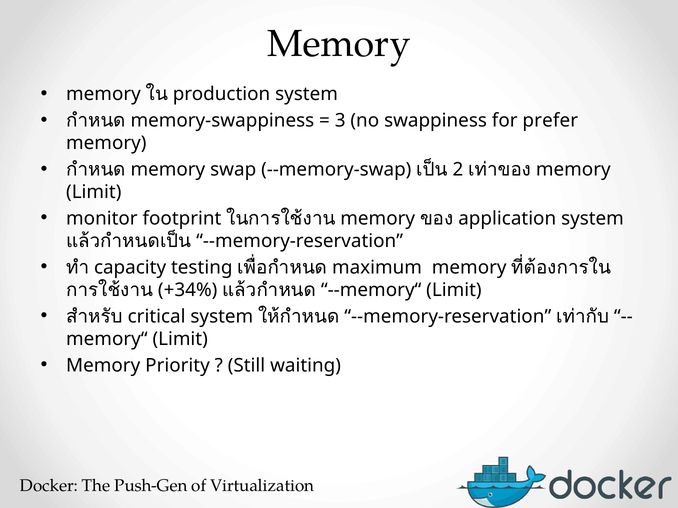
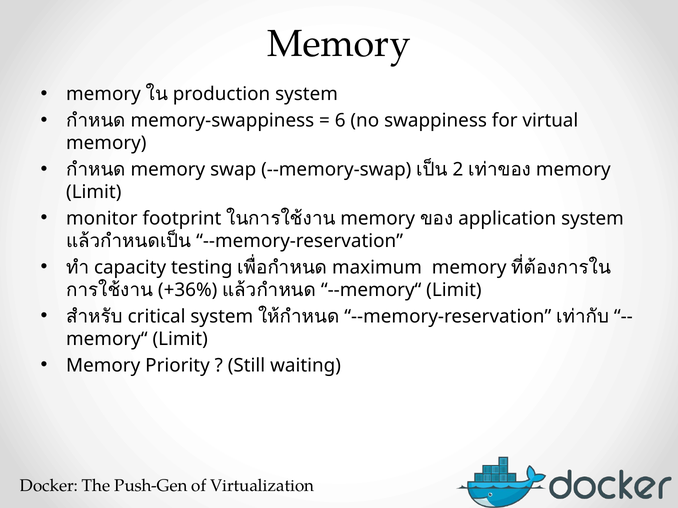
3: 3 -> 6
prefer: prefer -> virtual
+34%: +34% -> +36%
